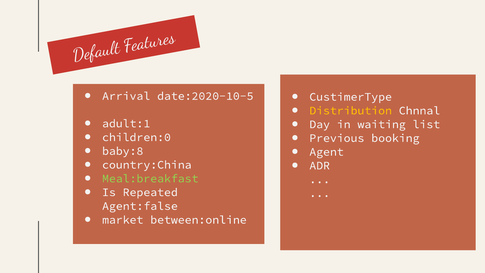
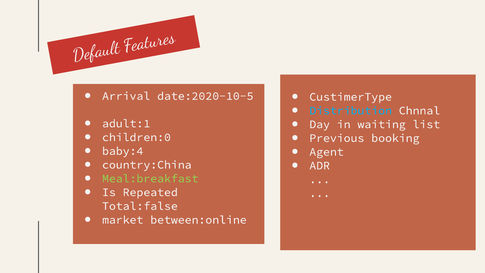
Distribution colour: yellow -> light blue
baby:8: baby:8 -> baby:4
Agent:false: Agent:false -> Total:false
